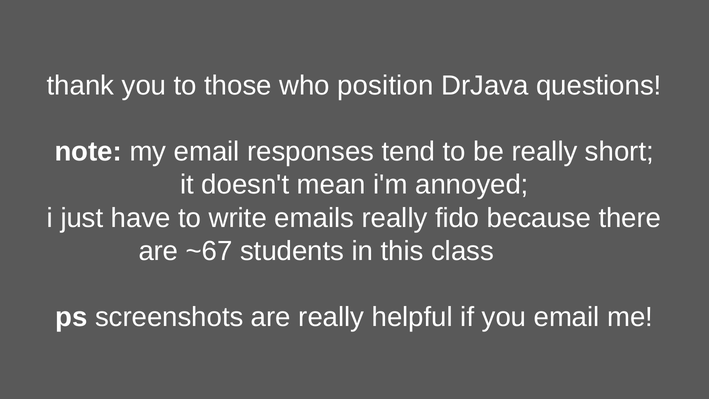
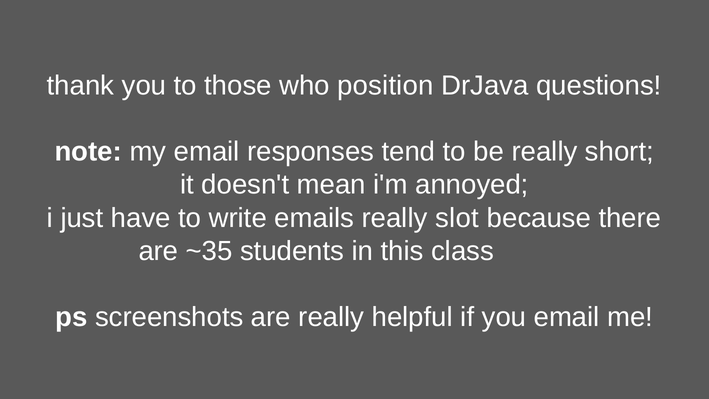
fido: fido -> slot
~67: ~67 -> ~35
